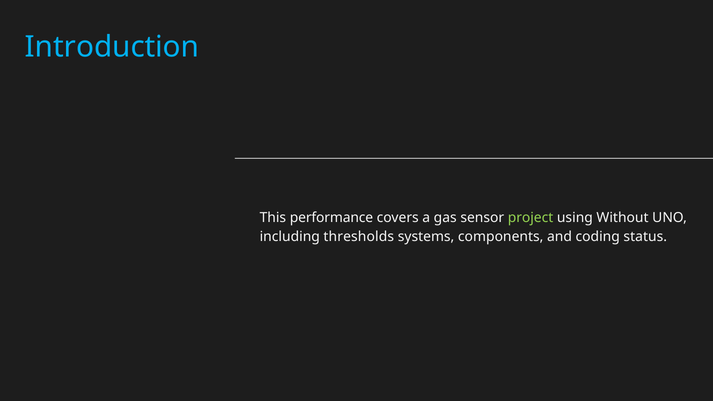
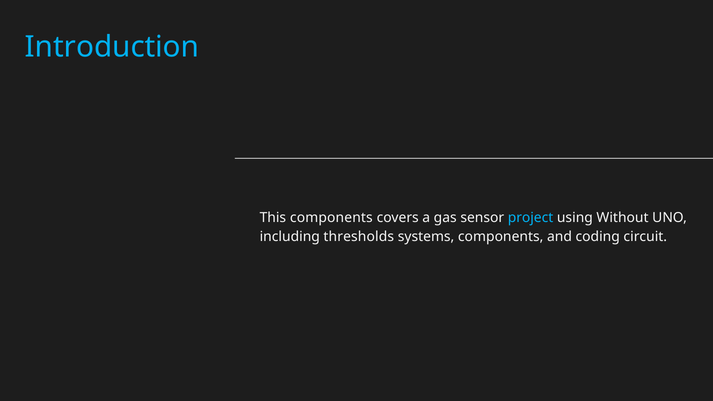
This performance: performance -> components
project colour: light green -> light blue
status: status -> circuit
